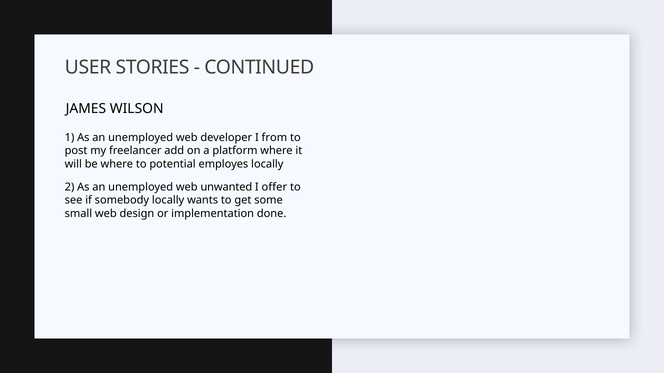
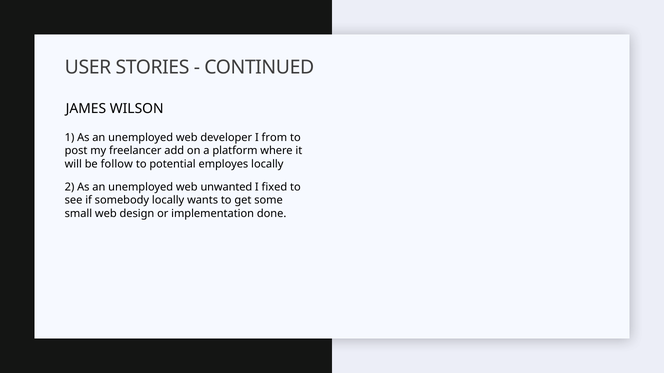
be where: where -> follow
offer: offer -> fixed
